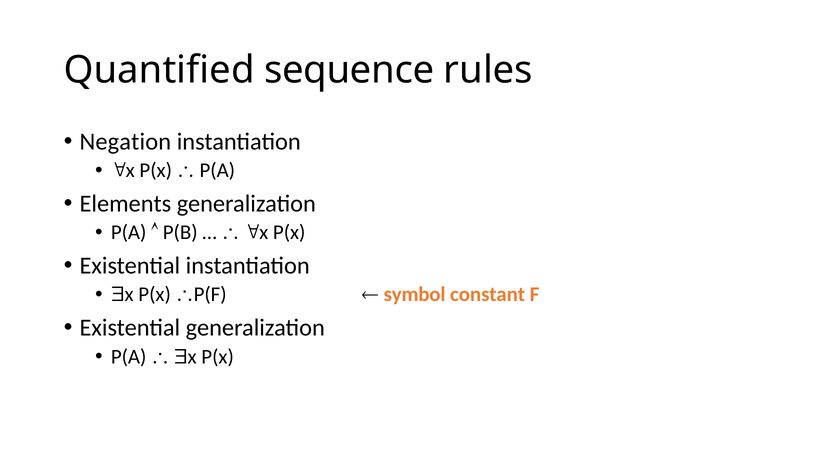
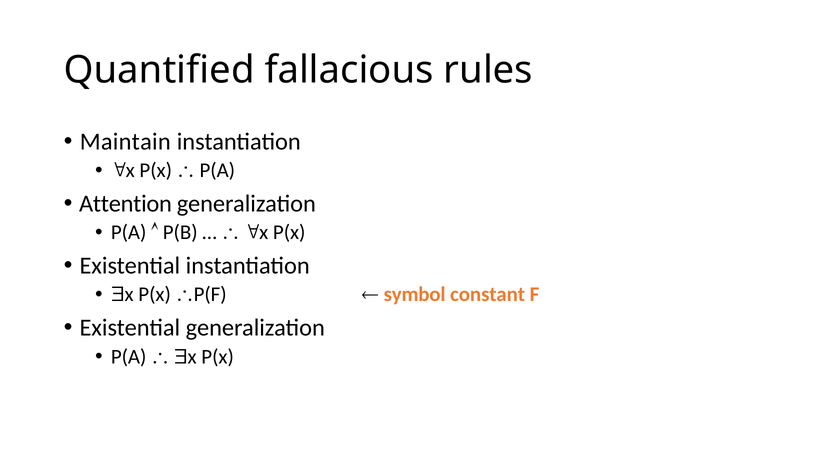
sequence: sequence -> fallacious
Negation: Negation -> Maintain
Elements: Elements -> Attention
